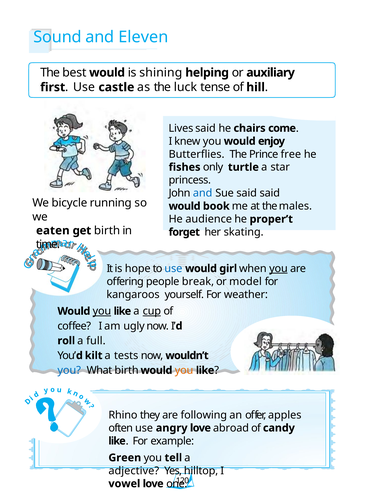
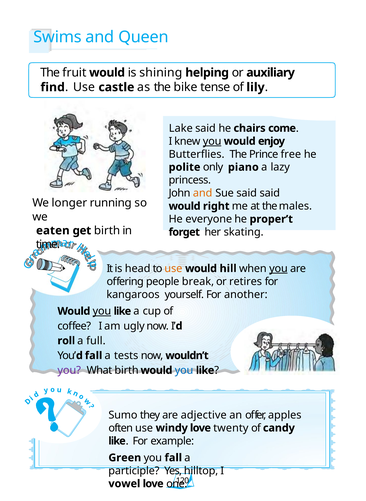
Sound: Sound -> Swims
Eleven: Eleven -> Queen
best: best -> fruit
first: first -> find
luck: luck -> bike
hill: hill -> lily
Lives: Lives -> Lake
you at (212, 141) underline: none -> present
fishes: fishes -> polite
turtle: turtle -> piano
star: star -> lazy
and at (203, 193) colour: blue -> orange
bicycle: bicycle -> longer
book: book -> right
audience: audience -> everyone
hope: hope -> head
use at (173, 269) colour: blue -> orange
girl: girl -> hill
model: model -> retires
weather: weather -> another
cup underline: present -> none
You’d kilt: kilt -> fall
you at (69, 370) colour: blue -> purple
you at (184, 370) colour: orange -> blue
Rhino: Rhino -> Sumo
following: following -> adjective
angry: angry -> windy
abroad: abroad -> twenty
you tell: tell -> fall
adjective: adjective -> participle
